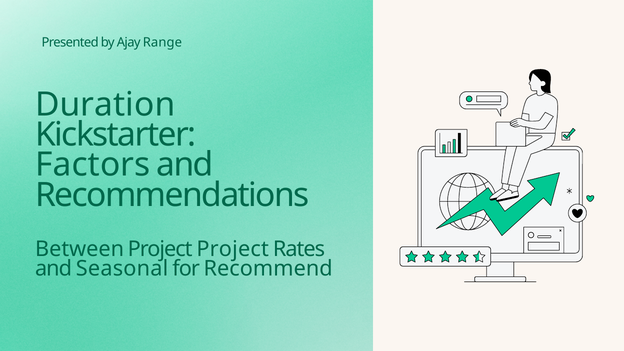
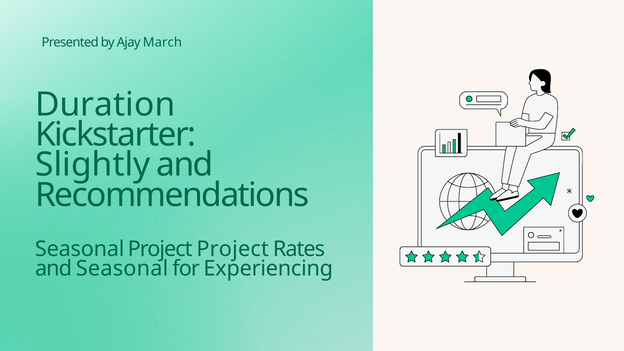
Range: Range -> March
Factors: Factors -> Slightly
Between at (80, 249): Between -> Seasonal
Recommend: Recommend -> Experiencing
